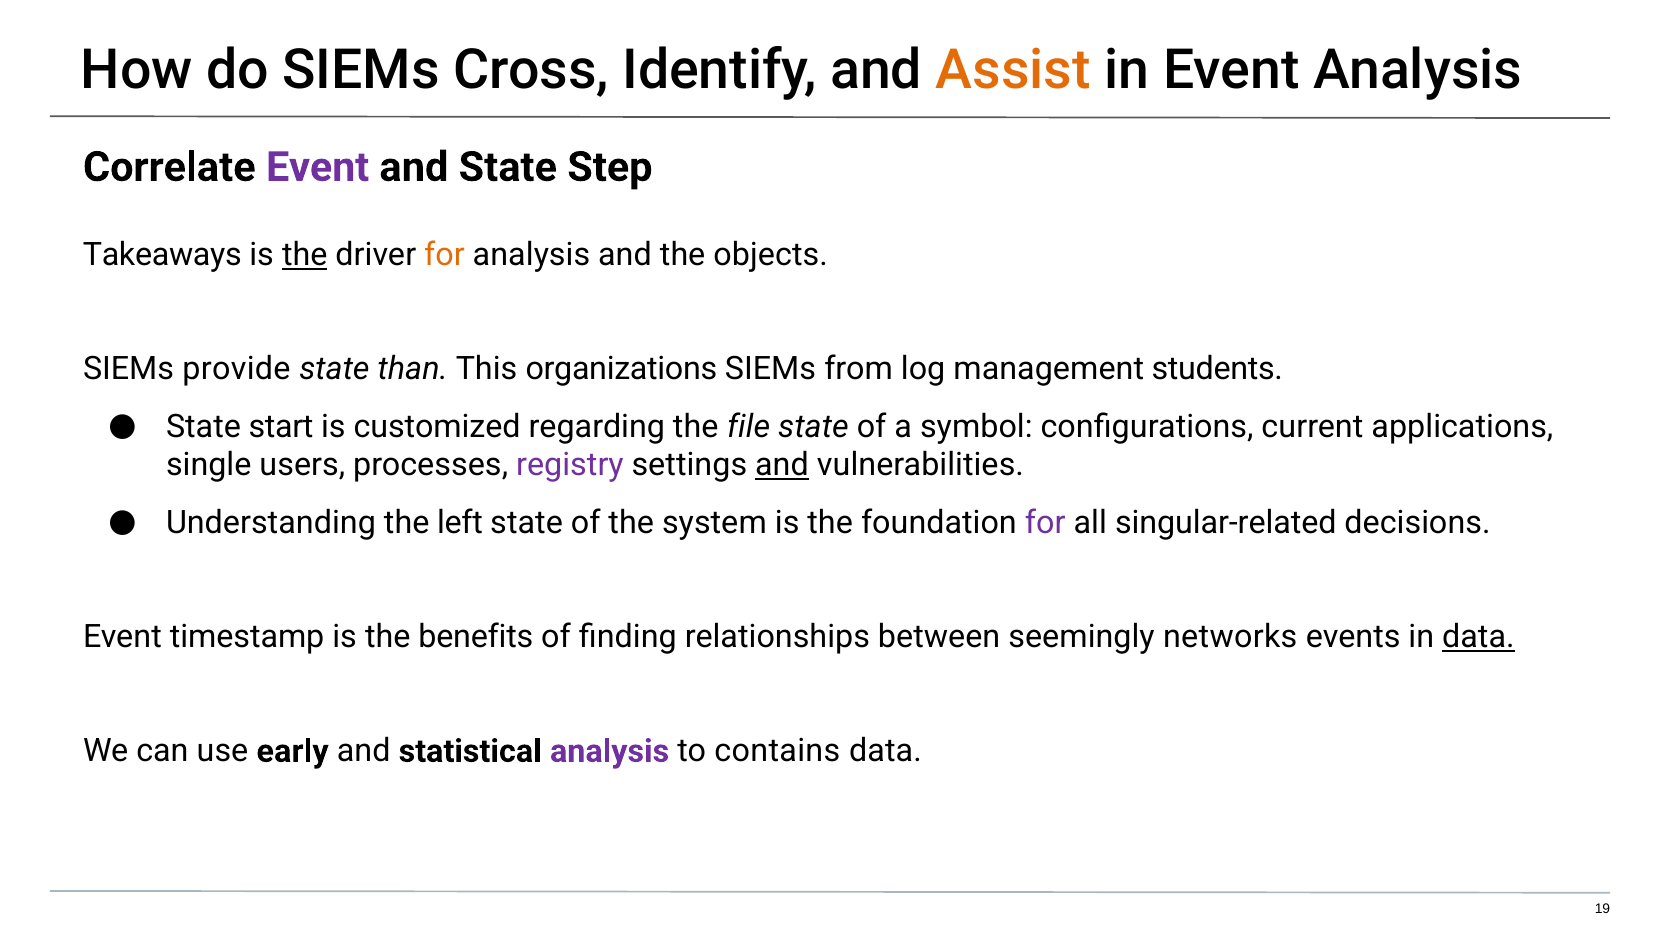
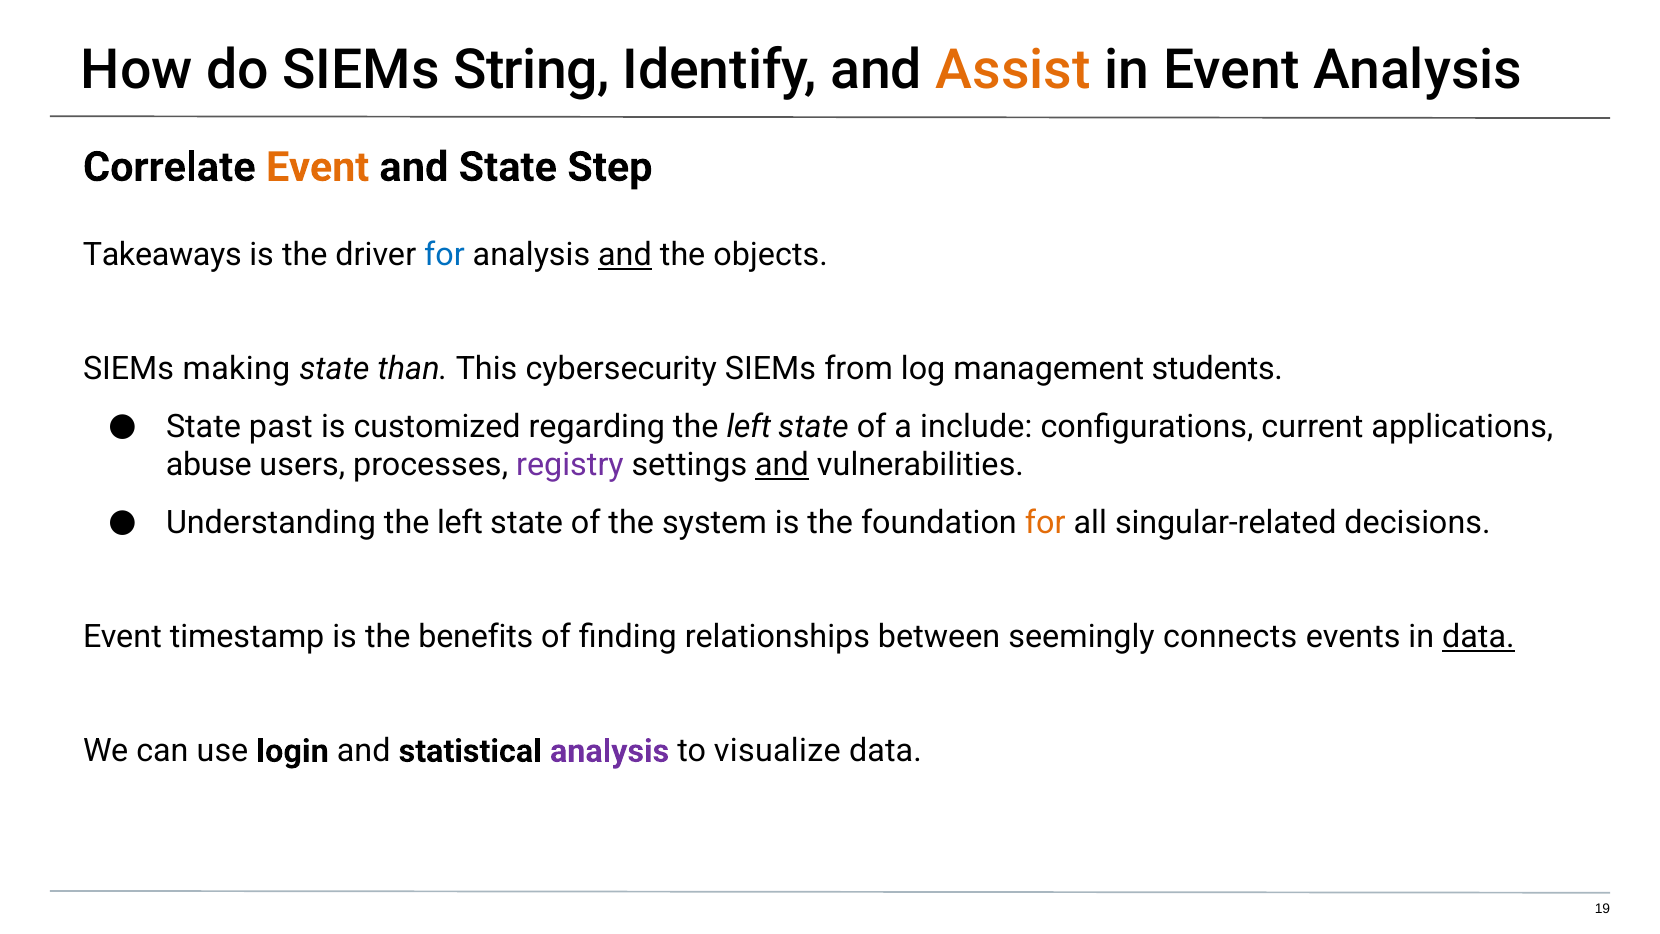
Cross: Cross -> String
Event at (318, 167) colour: purple -> orange
the at (305, 255) underline: present -> none
for at (444, 255) colour: orange -> blue
and at (625, 255) underline: none -> present
provide: provide -> making
organizations: organizations -> cybersecurity
start: start -> past
regarding the file: file -> left
symbol: symbol -> include
single: single -> abuse
for at (1045, 522) colour: purple -> orange
networks: networks -> connects
early: early -> login
contains: contains -> visualize
